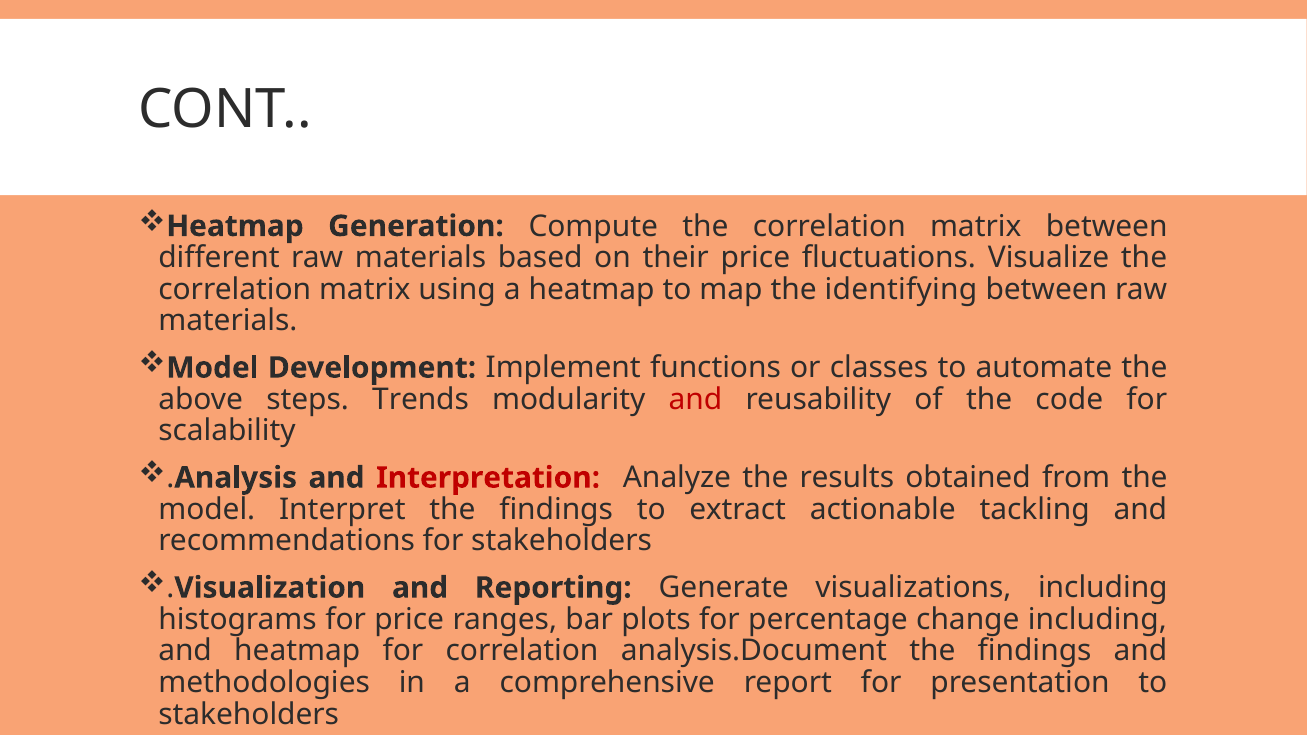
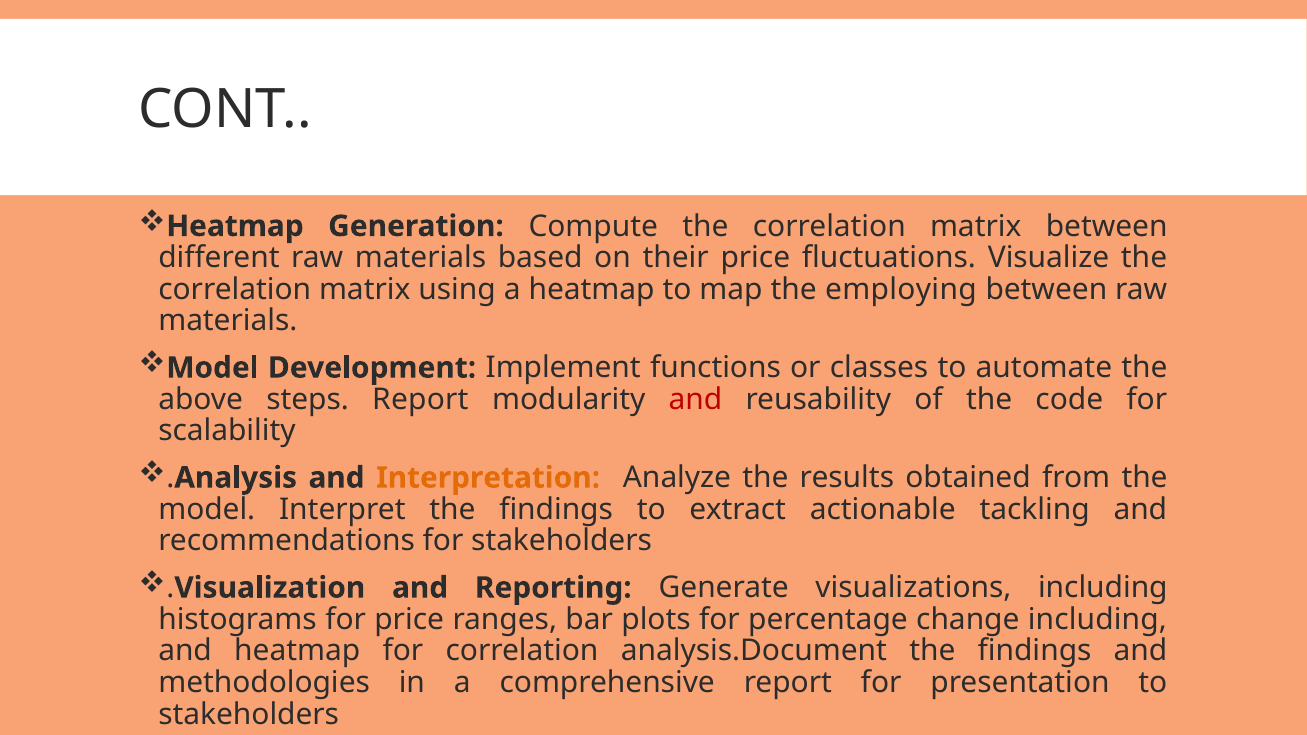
identifying: identifying -> employing
steps Trends: Trends -> Report
Interpretation colour: red -> orange
